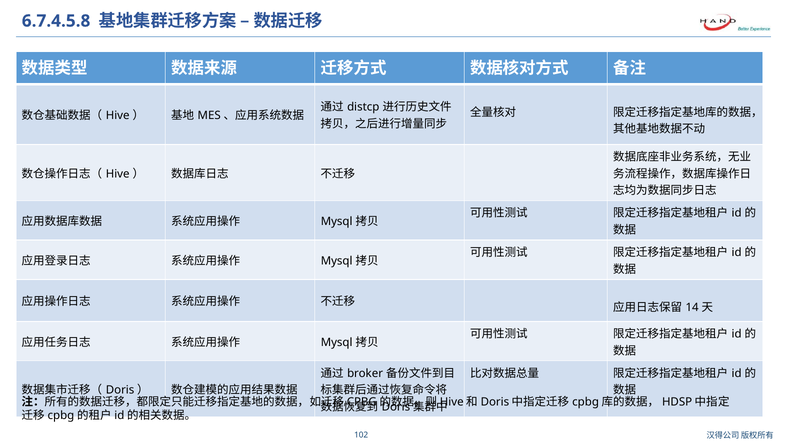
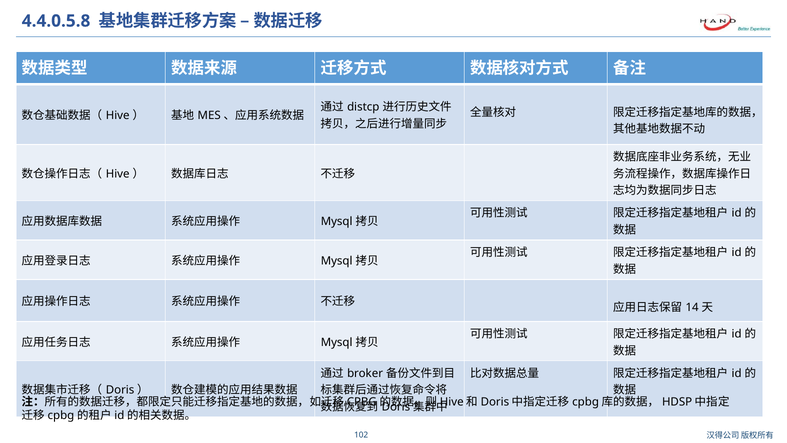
6.7.4.5.8: 6.7.4.5.8 -> 4.4.0.5.8
